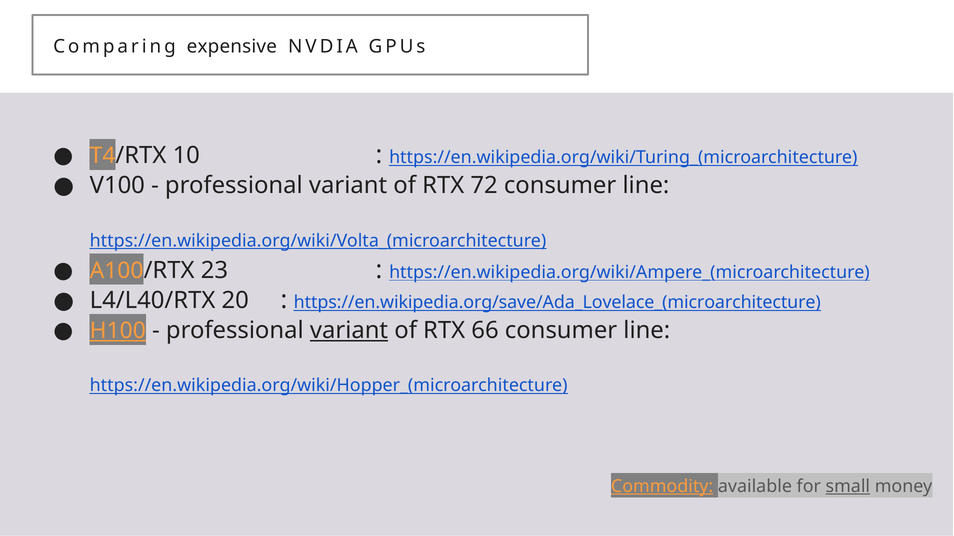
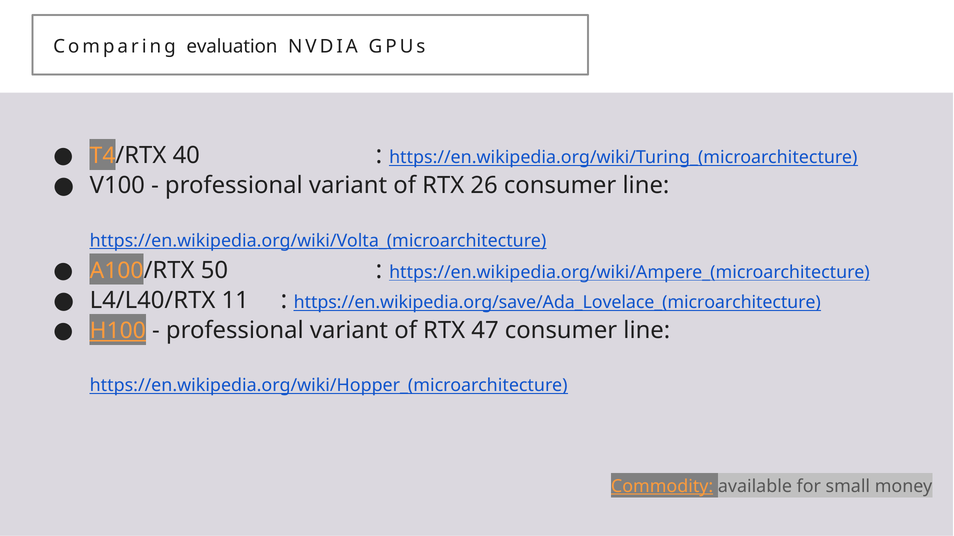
expensive: expensive -> evaluation
10: 10 -> 40
72: 72 -> 26
23: 23 -> 50
20: 20 -> 11
variant at (349, 331) underline: present -> none
66: 66 -> 47
small underline: present -> none
